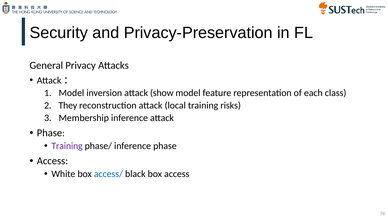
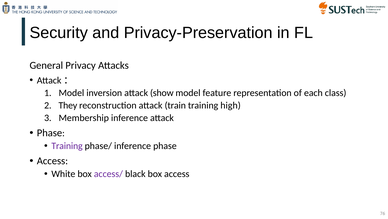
local: local -> train
risks: risks -> high
access/ colour: blue -> purple
